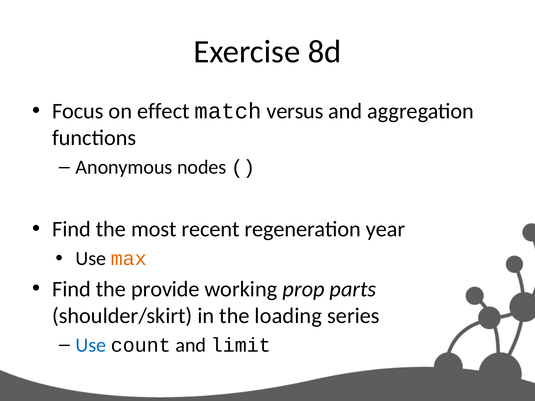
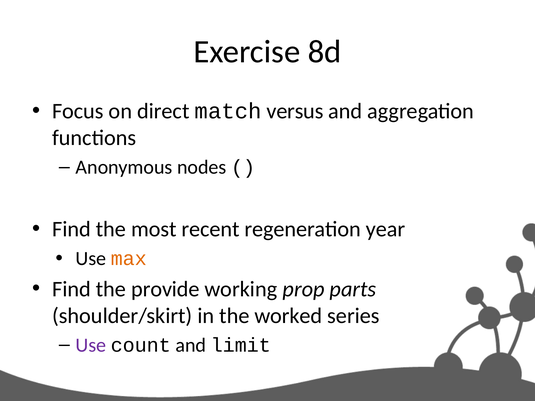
effect: effect -> direct
loading: loading -> worked
Use at (91, 345) colour: blue -> purple
